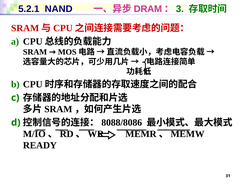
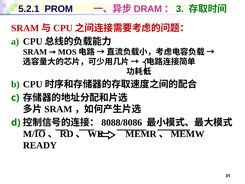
NAND: NAND -> PROM
